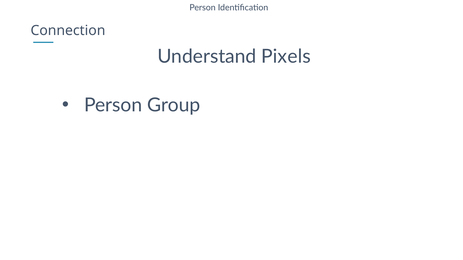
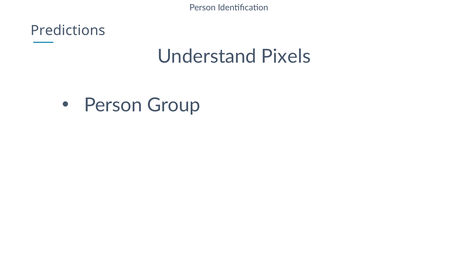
Connection: Connection -> Predictions
